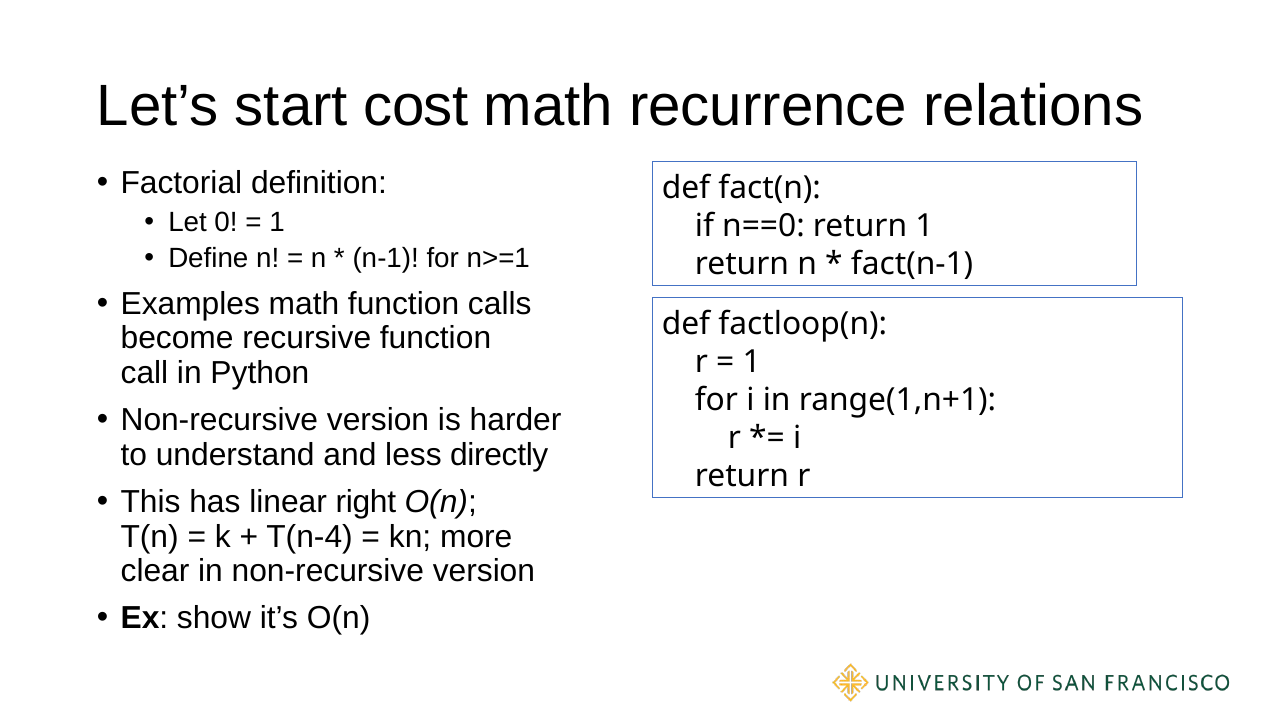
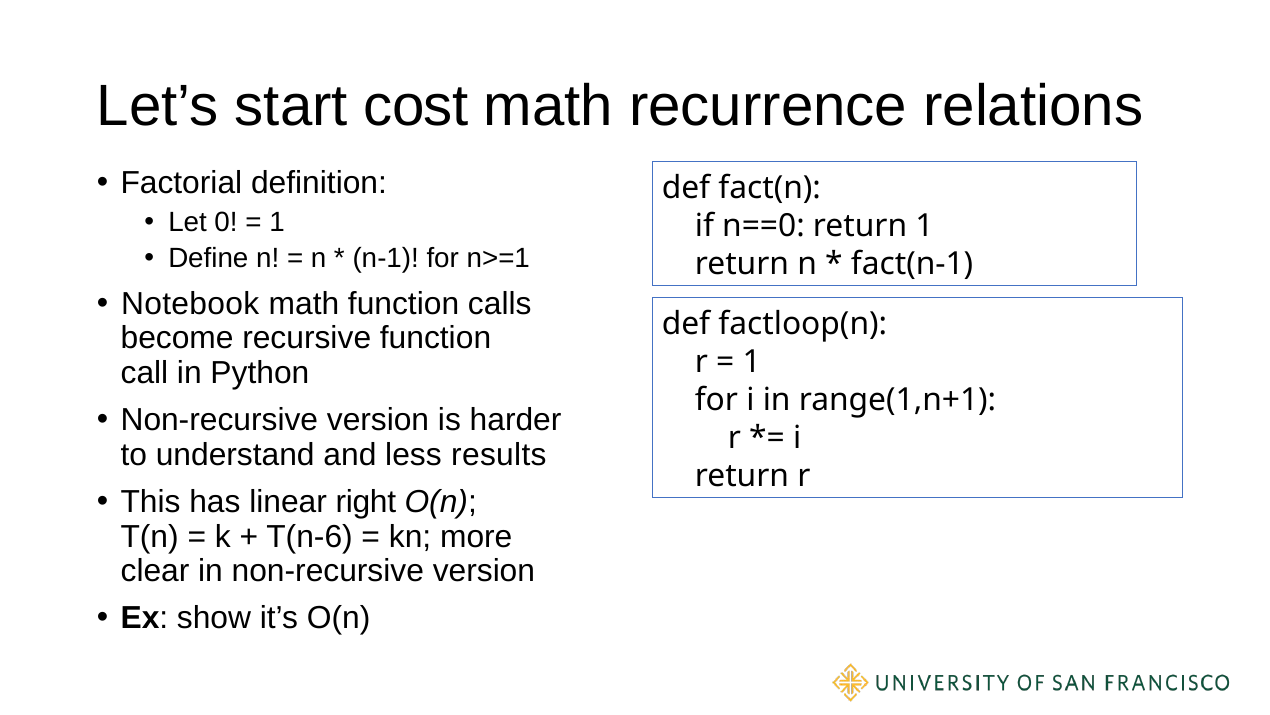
Examples: Examples -> Notebook
directly: directly -> results
T(n-4: T(n-4 -> T(n-6
